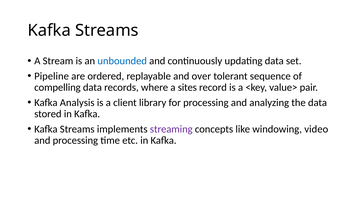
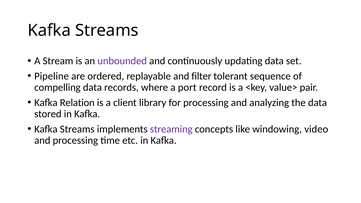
unbounded colour: blue -> purple
over: over -> filter
sites: sites -> port
Analysis: Analysis -> Relation
